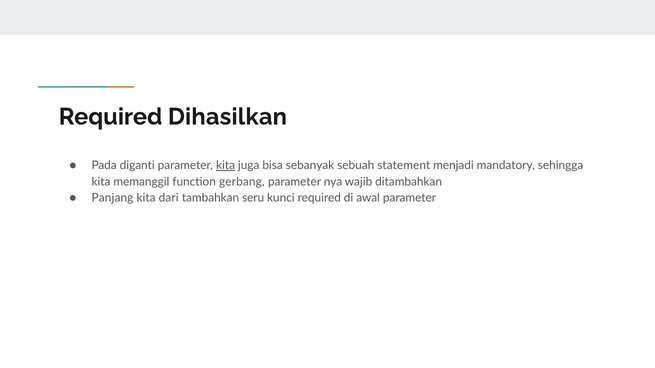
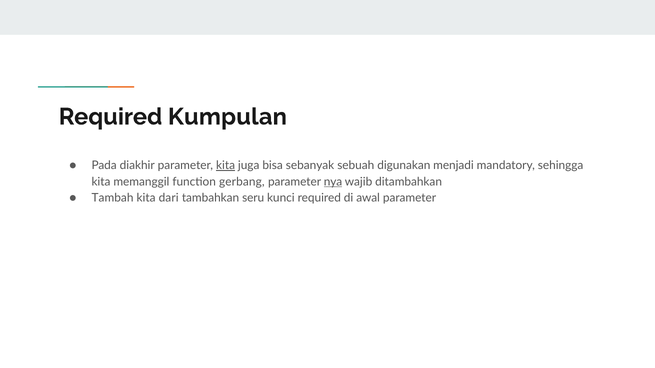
Dihasilkan: Dihasilkan -> Kumpulan
diganti: diganti -> diakhir
statement: statement -> digunakan
nya underline: none -> present
Panjang: Panjang -> Tambah
